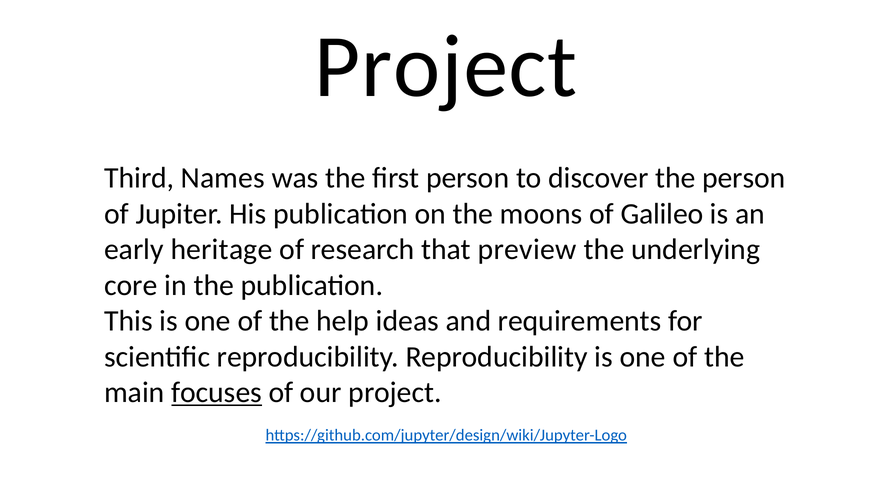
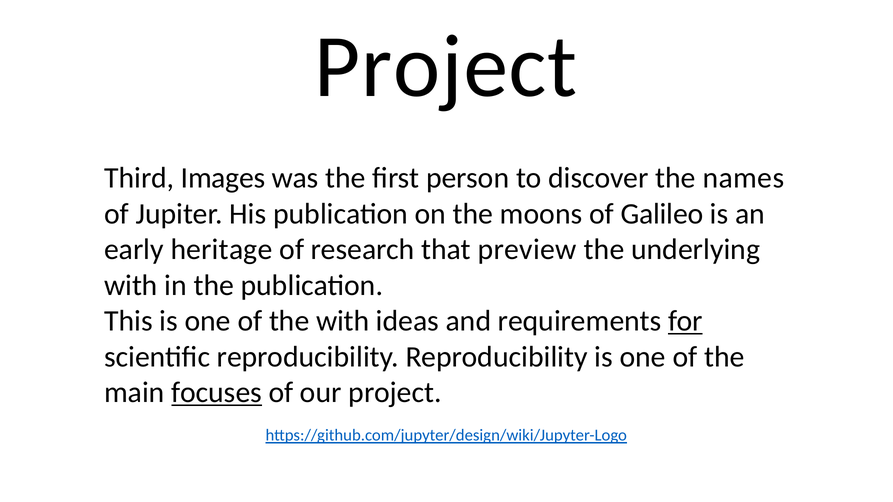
Names: Names -> Images
the person: person -> names
core at (131, 285): core -> with
the help: help -> with
for underline: none -> present
